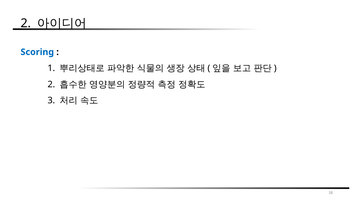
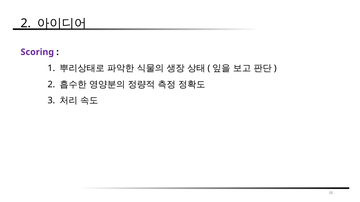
Scoring colour: blue -> purple
